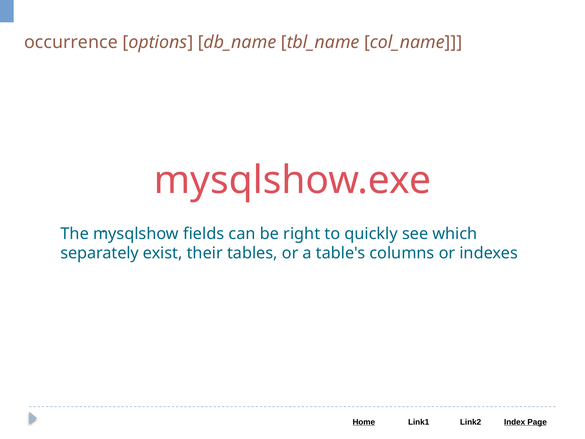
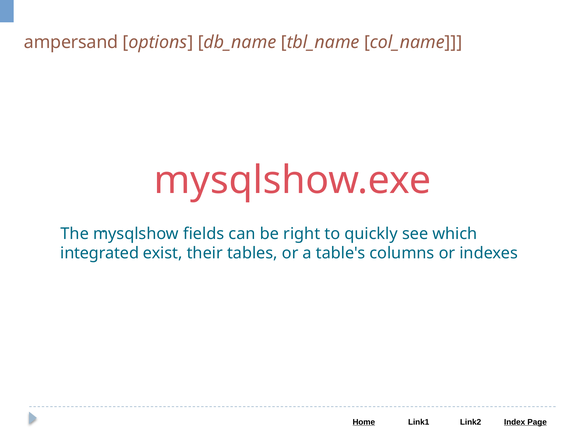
occurrence: occurrence -> ampersand
separately: separately -> integrated
